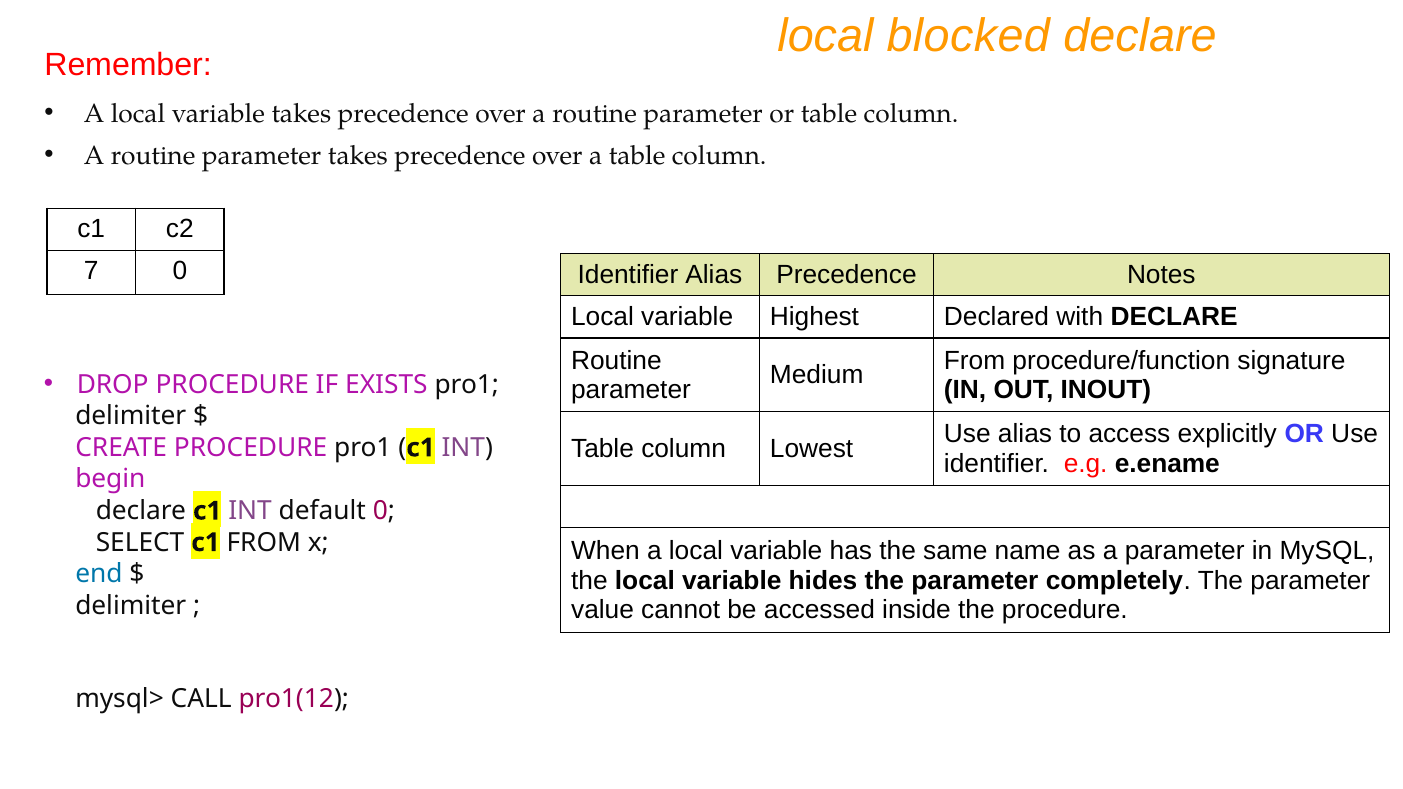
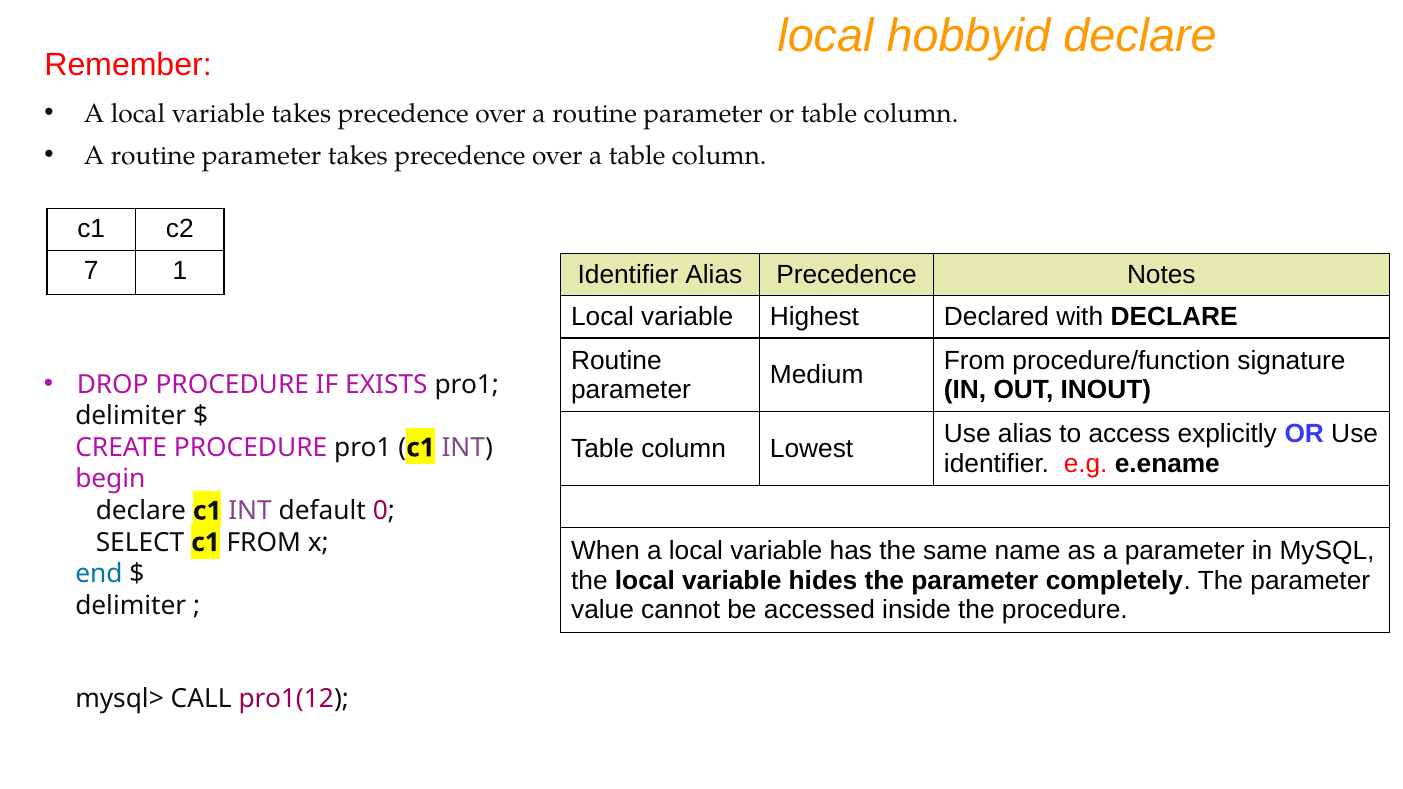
blocked: blocked -> hobbyid
7 0: 0 -> 1
